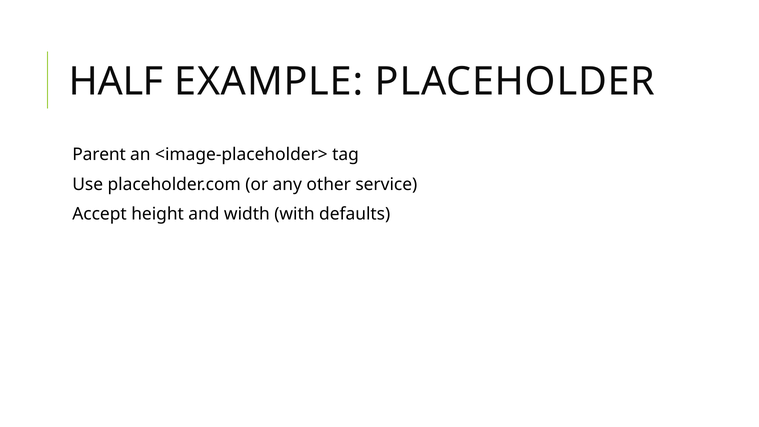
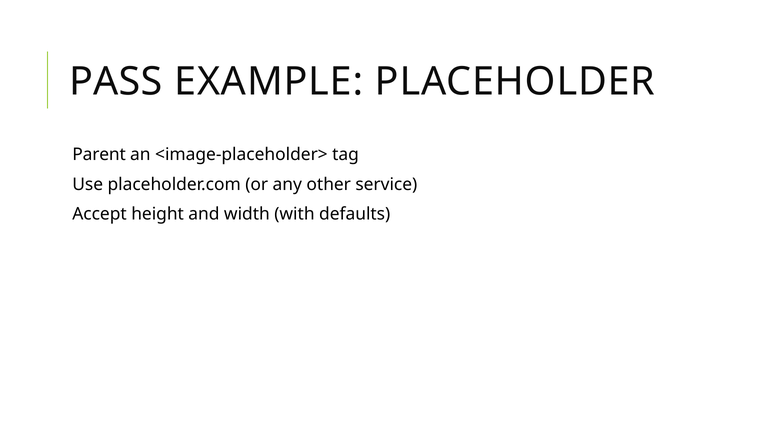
HALF: HALF -> PASS
